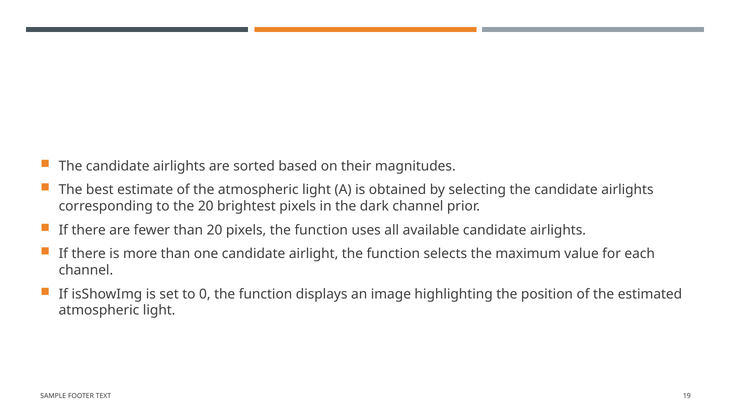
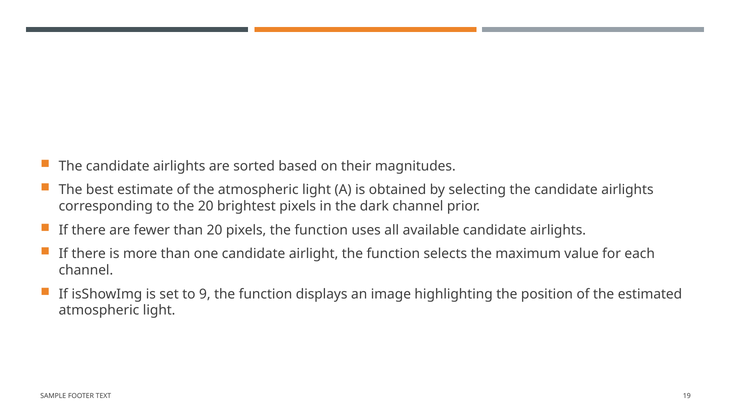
0: 0 -> 9
